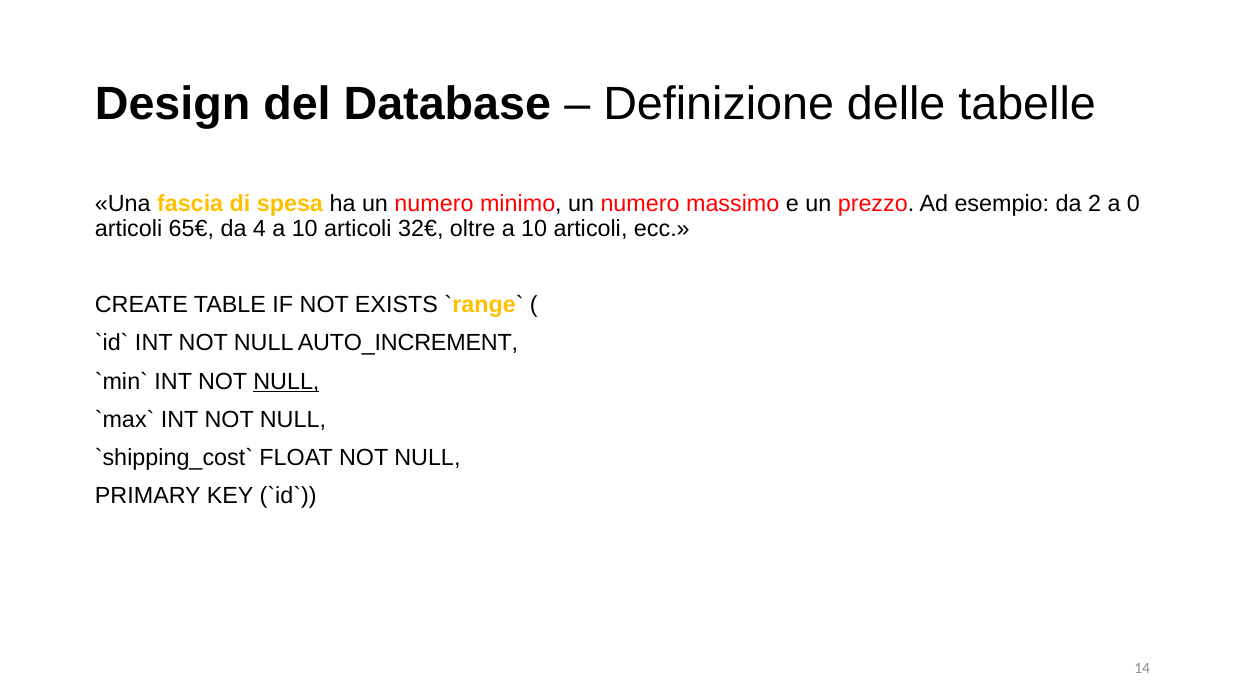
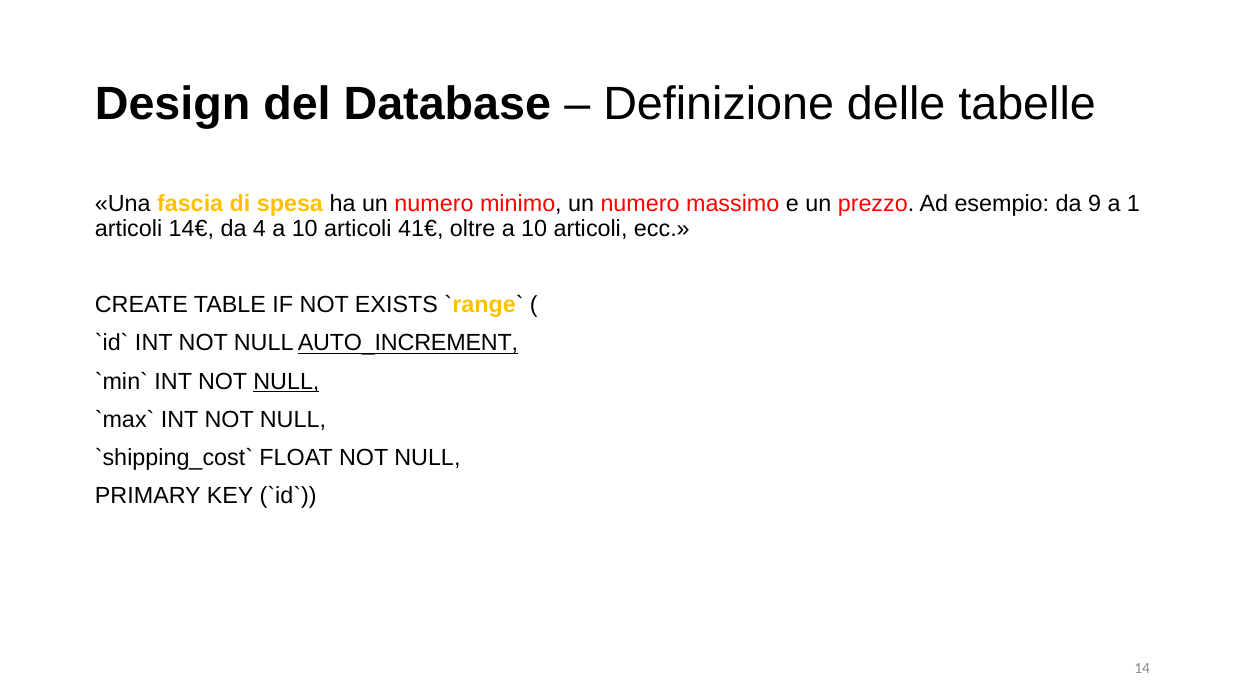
2: 2 -> 9
0: 0 -> 1
65€: 65€ -> 14€
32€: 32€ -> 41€
AUTO_INCREMENT underline: none -> present
